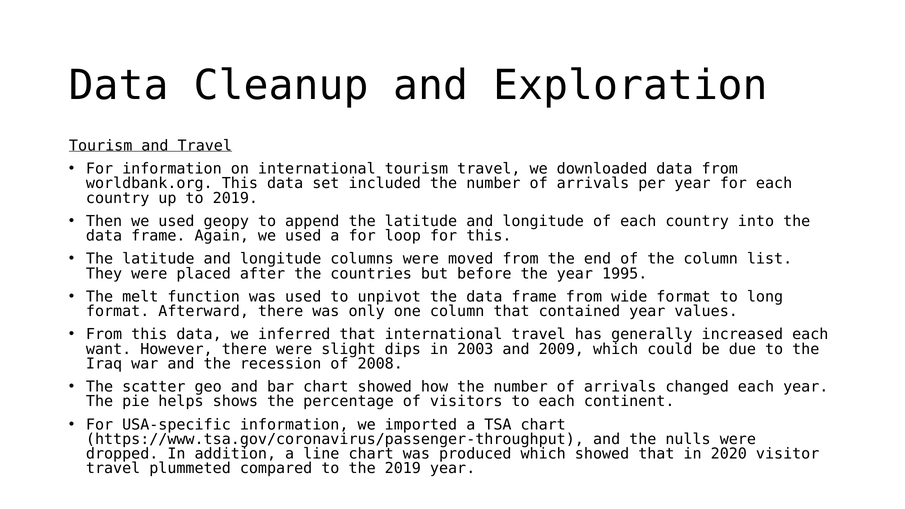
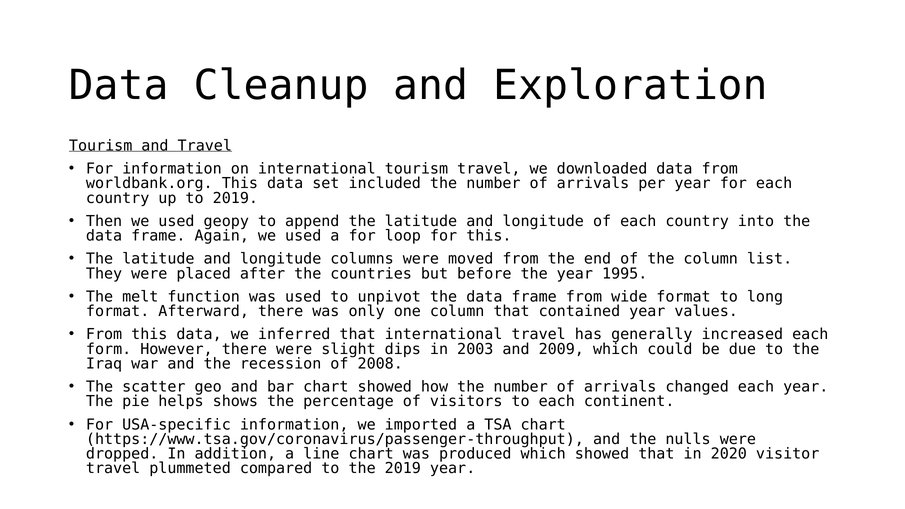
want: want -> form
